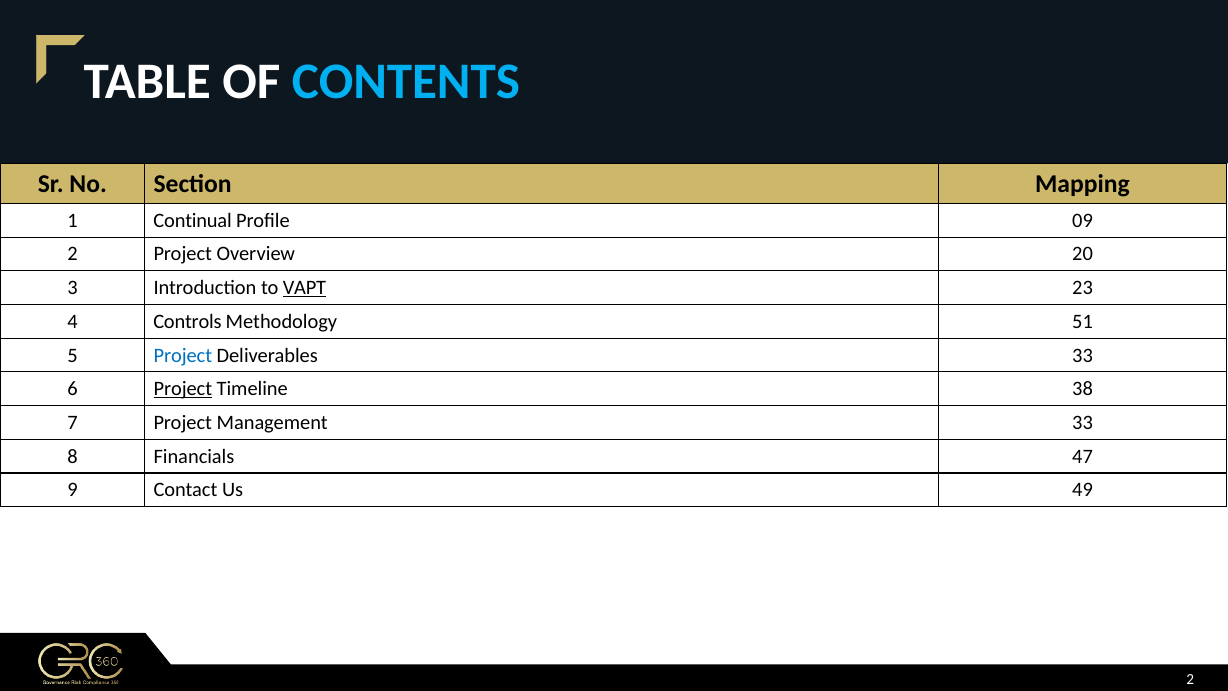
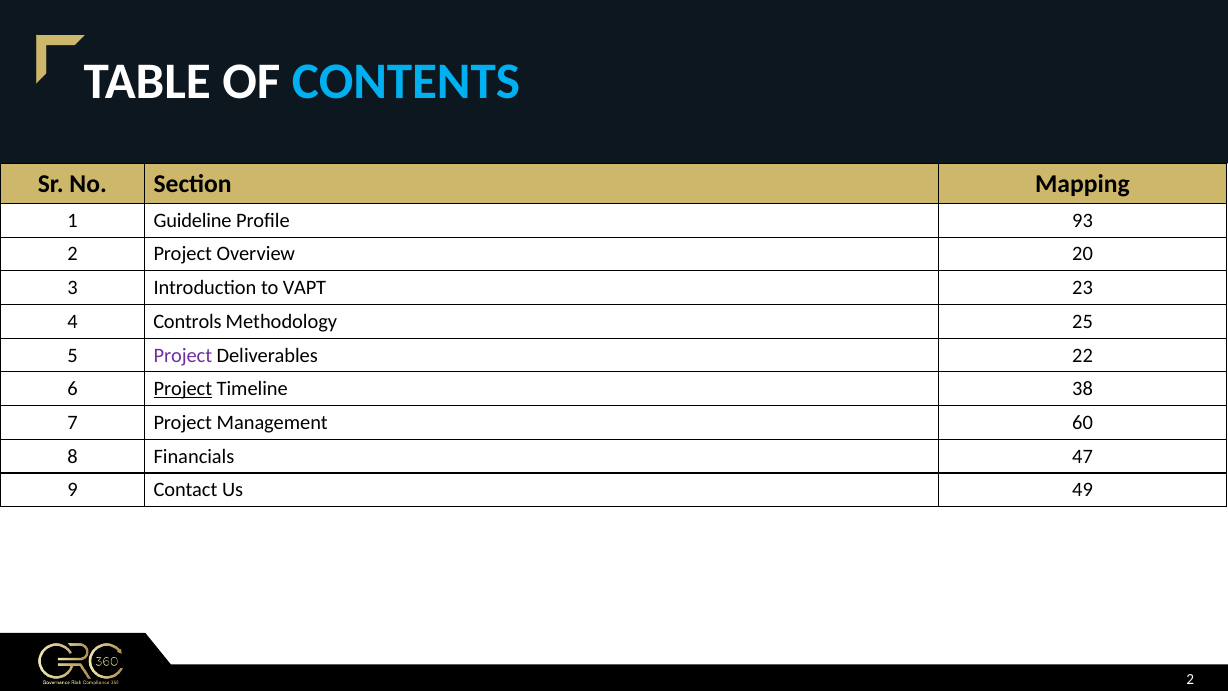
Continual: Continual -> Guideline
09: 09 -> 93
VAPT underline: present -> none
51: 51 -> 25
Project at (183, 355) colour: blue -> purple
Deliverables 33: 33 -> 22
Management 33: 33 -> 60
